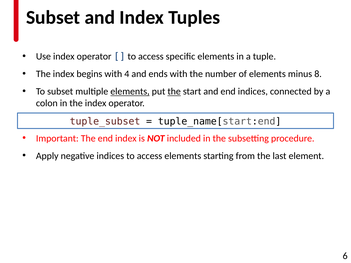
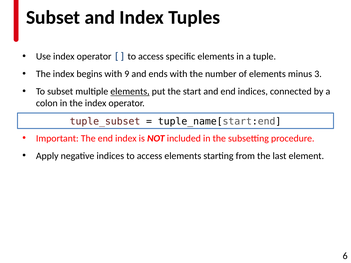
4: 4 -> 9
8: 8 -> 3
the at (174, 92) underline: present -> none
